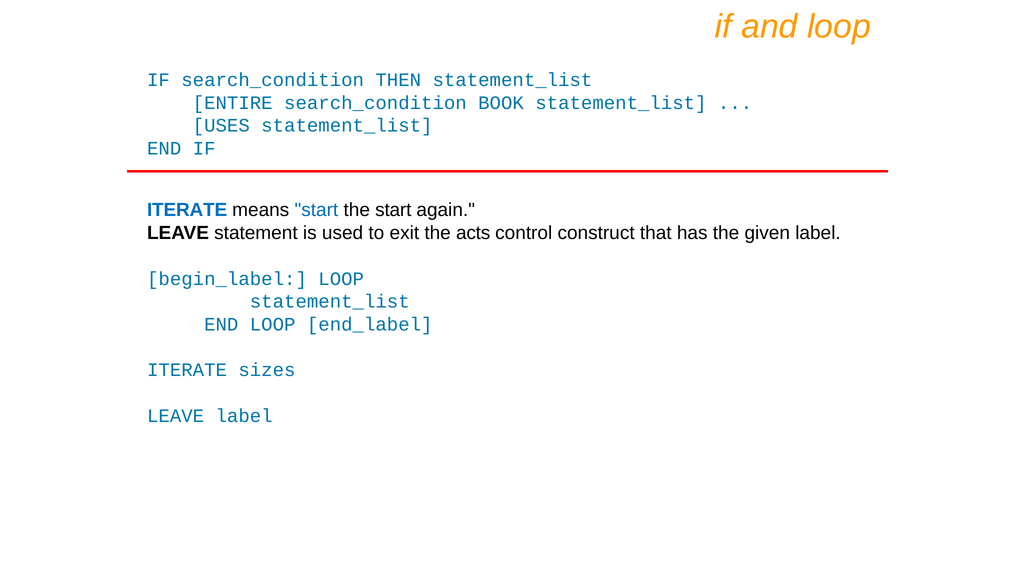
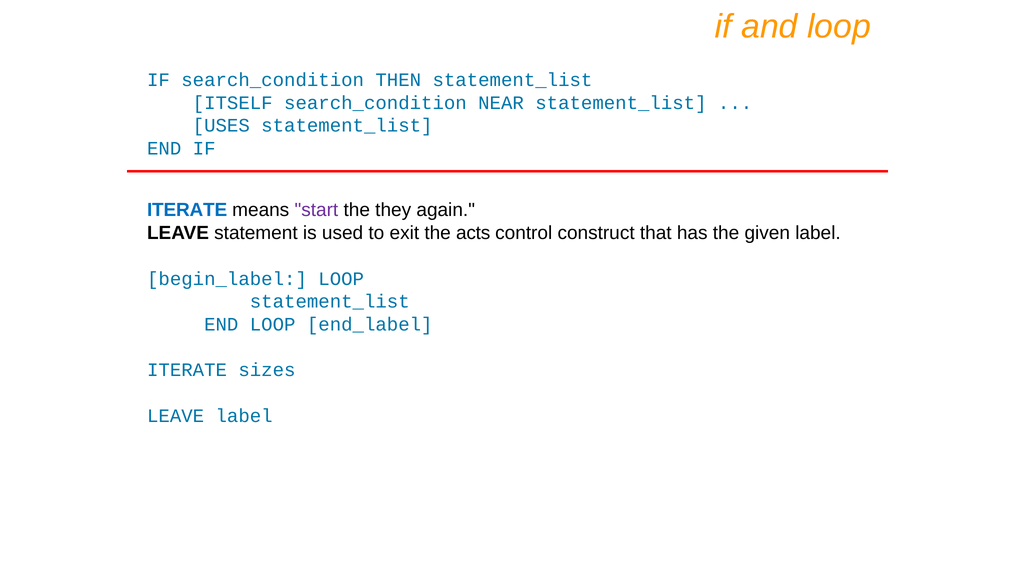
ENTIRE: ENTIRE -> ITSELF
BOOK: BOOK -> NEAR
start at (316, 210) colour: blue -> purple
the start: start -> they
